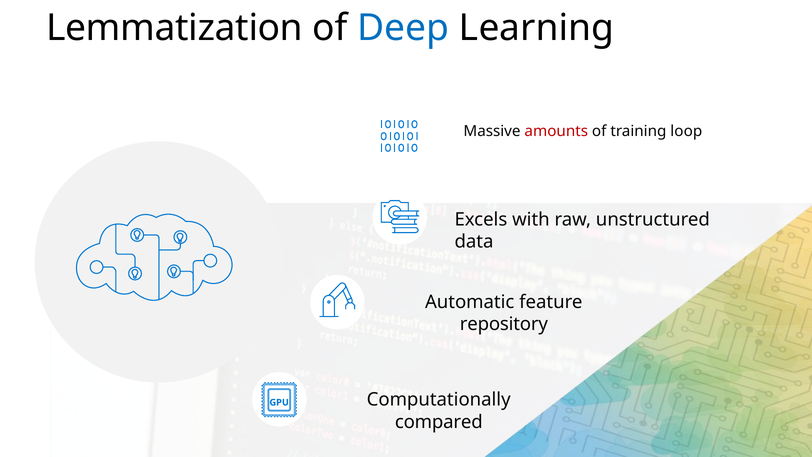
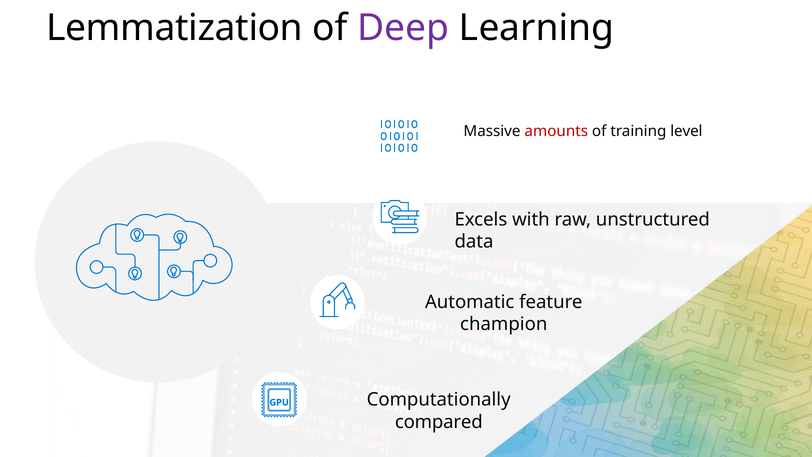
Deep colour: blue -> purple
loop: loop -> level
repository: repository -> champion
